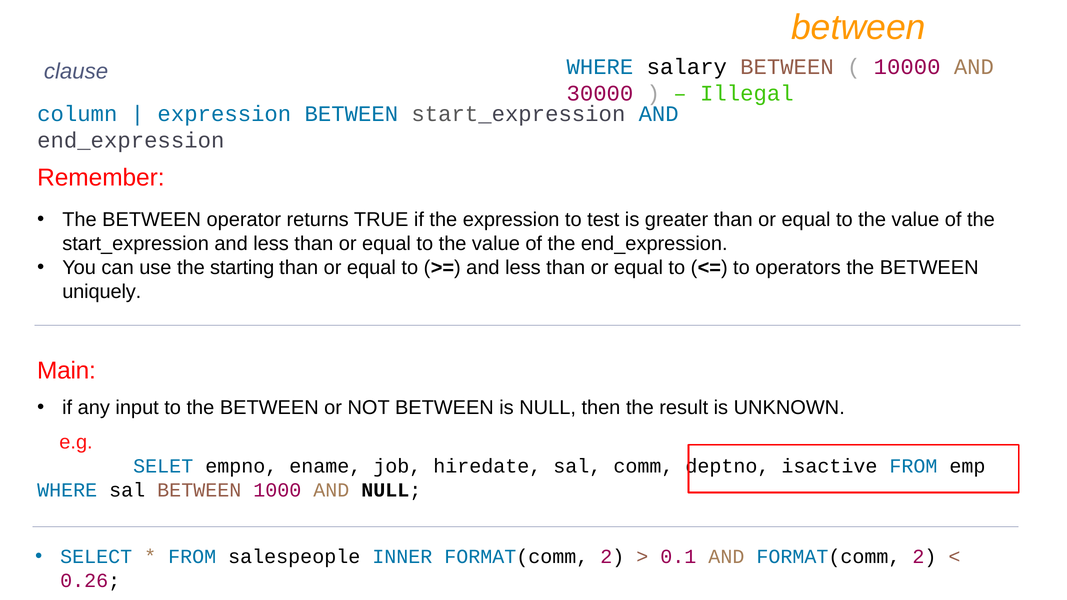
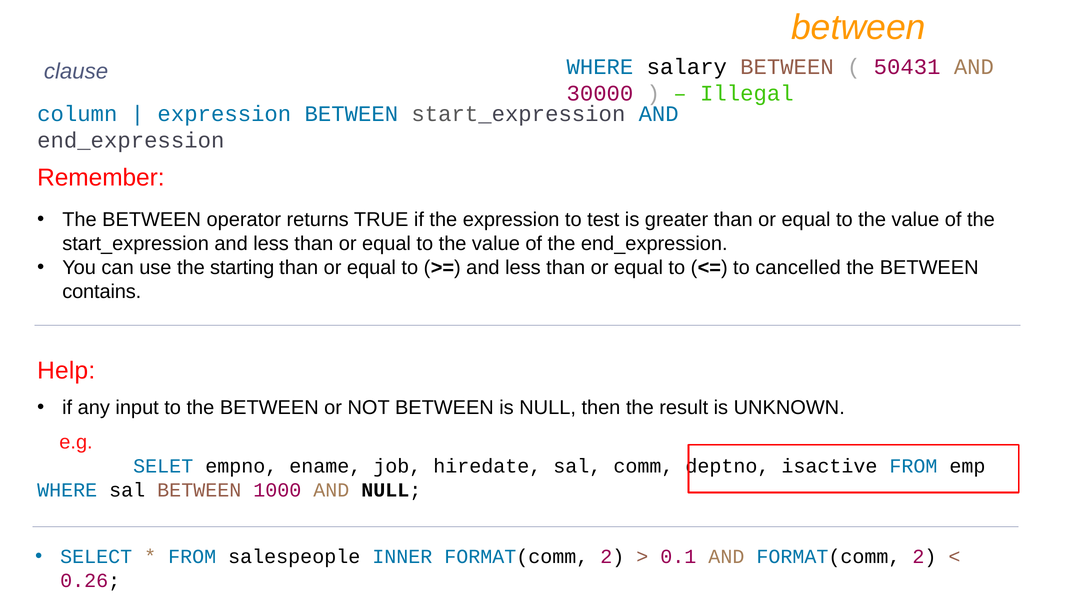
10000: 10000 -> 50431
operators: operators -> cancelled
uniquely: uniquely -> contains
Main: Main -> Help
